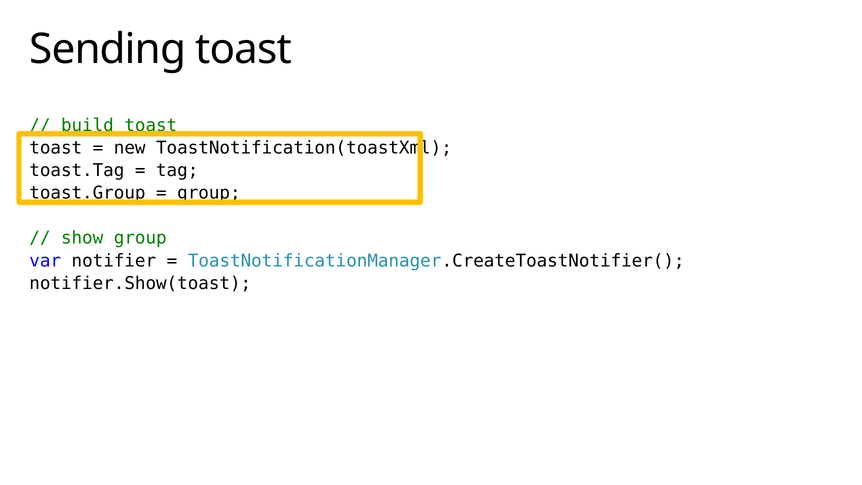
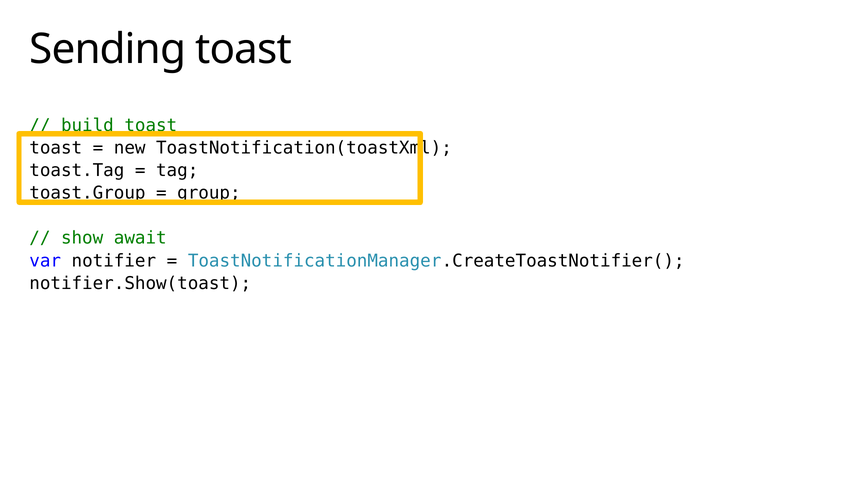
show group: group -> await
